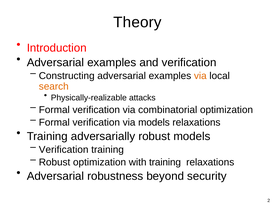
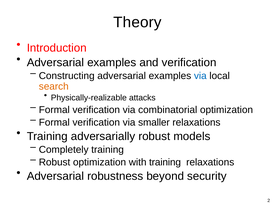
via at (200, 76) colour: orange -> blue
via models: models -> smaller
Verification at (64, 150): Verification -> Completely
